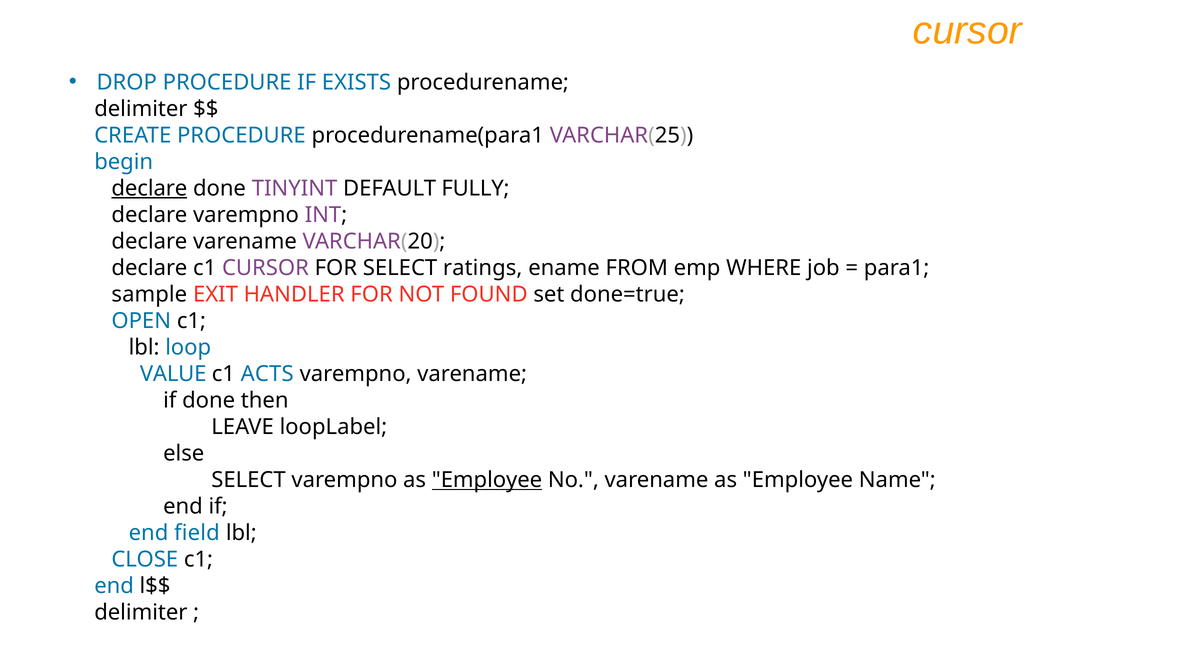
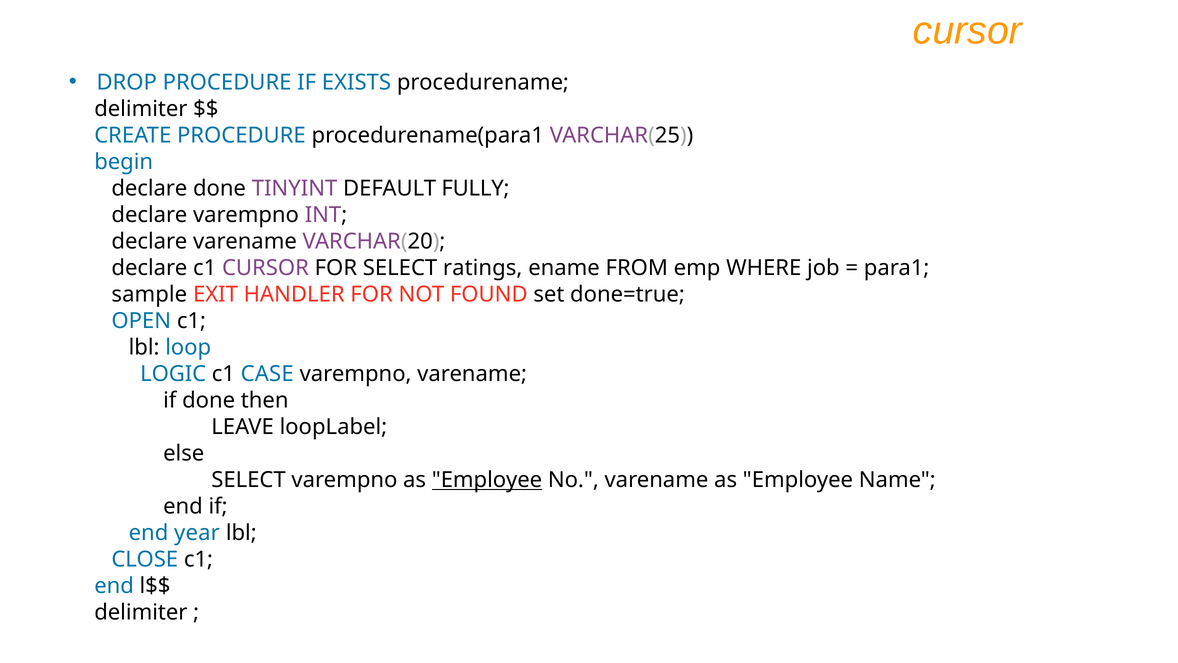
declare at (149, 188) underline: present -> none
VALUE: VALUE -> LOGIC
ACTS: ACTS -> CASE
field: field -> year
